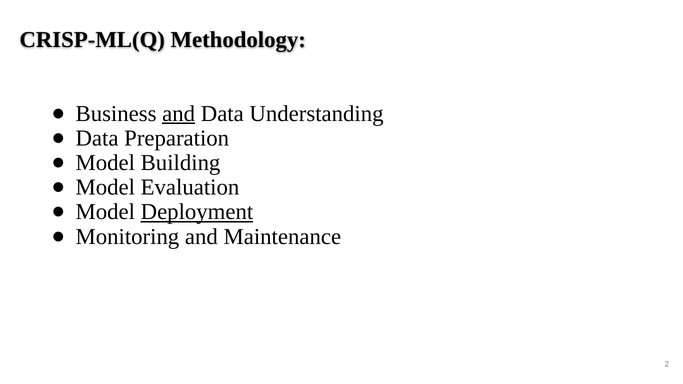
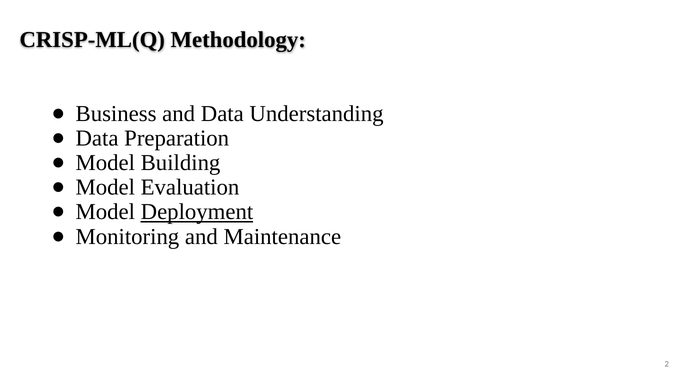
and at (179, 114) underline: present -> none
